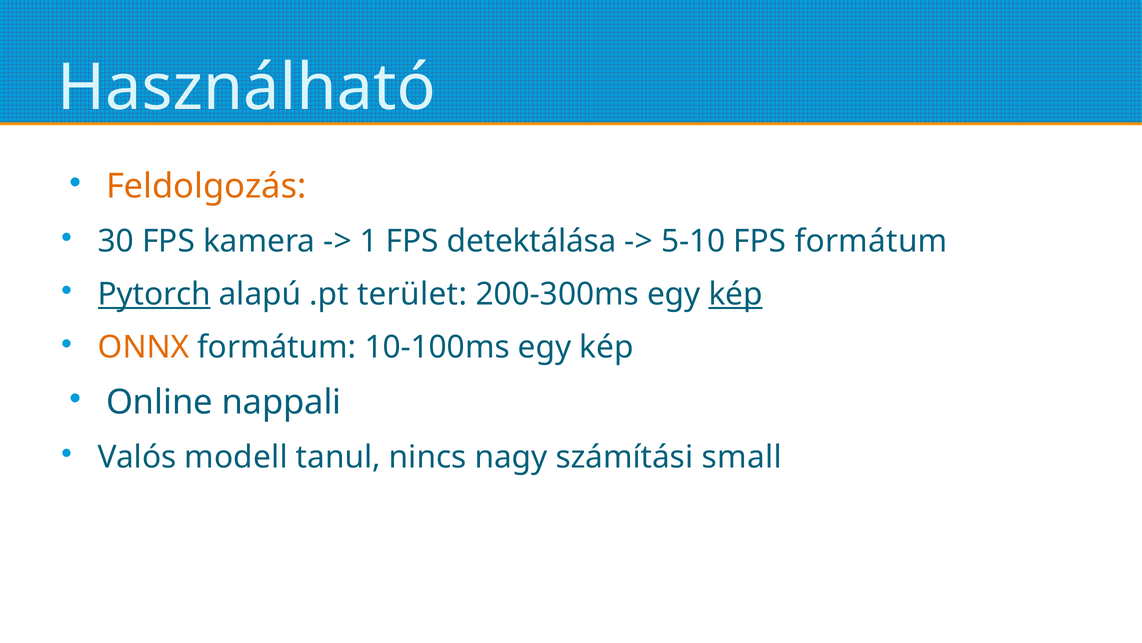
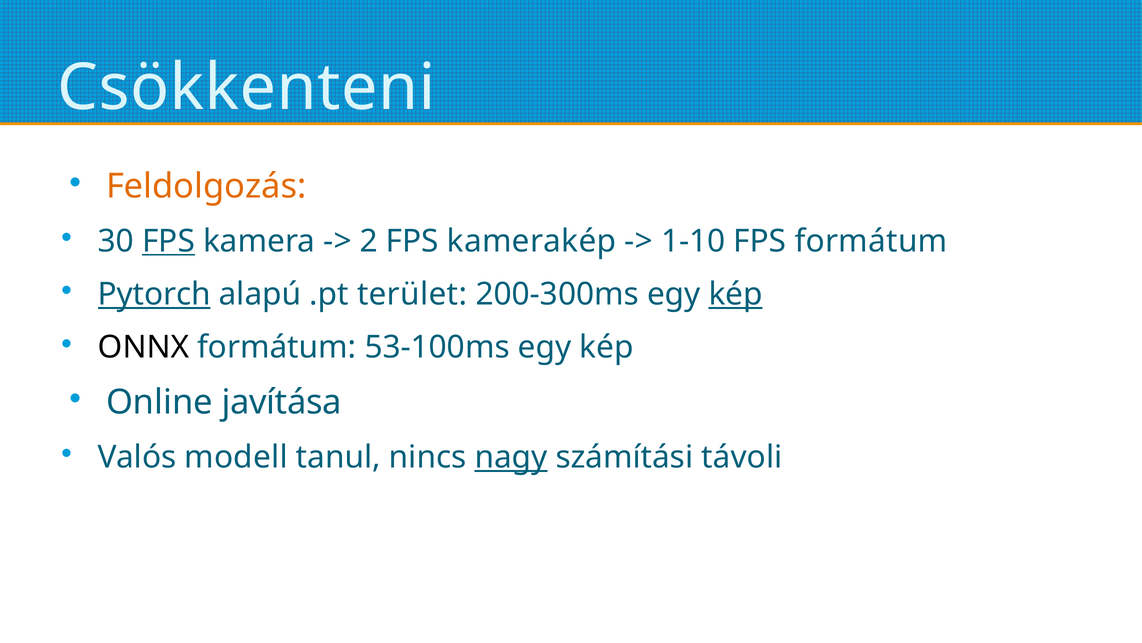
Használható: Használható -> Csökkenteni
FPS at (168, 241) underline: none -> present
1: 1 -> 2
detektálása: detektálása -> kamerakép
5-10: 5-10 -> 1-10
ONNX colour: orange -> black
10-100ms: 10-100ms -> 53-100ms
nappali: nappali -> javítása
nagy underline: none -> present
small: small -> távoli
